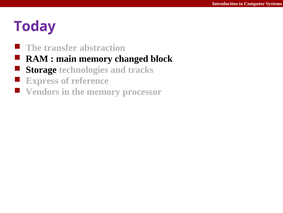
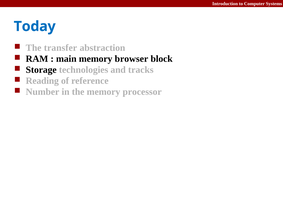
Today colour: purple -> blue
changed: changed -> browser
Express: Express -> Reading
Vendors: Vendors -> Number
